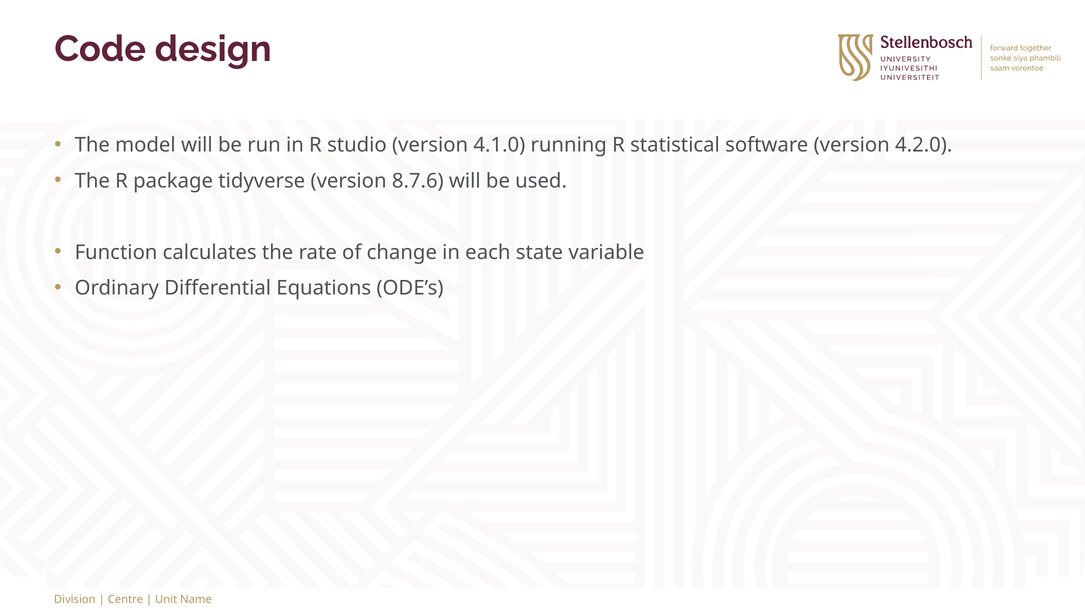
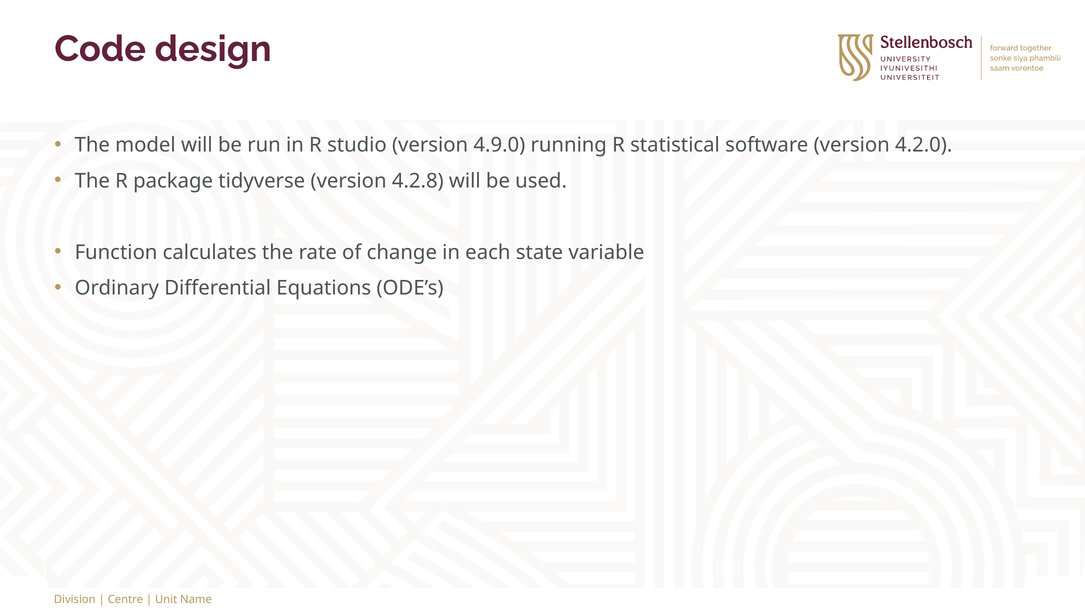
4.1.0: 4.1.0 -> 4.9.0
8.7.6: 8.7.6 -> 4.2.8
